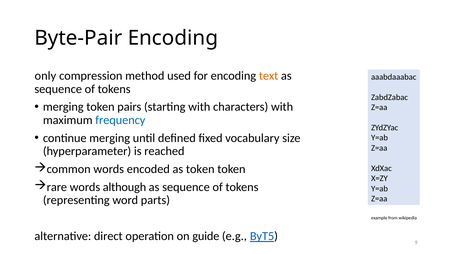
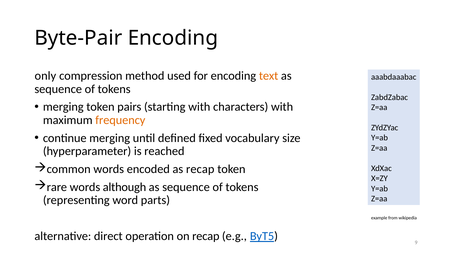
frequency colour: blue -> orange
as token: token -> recap
on guide: guide -> recap
